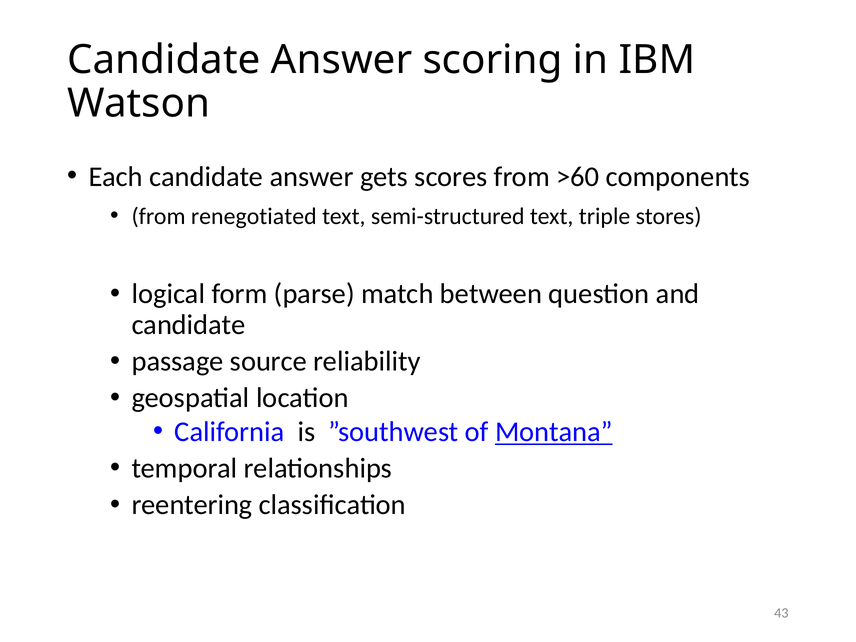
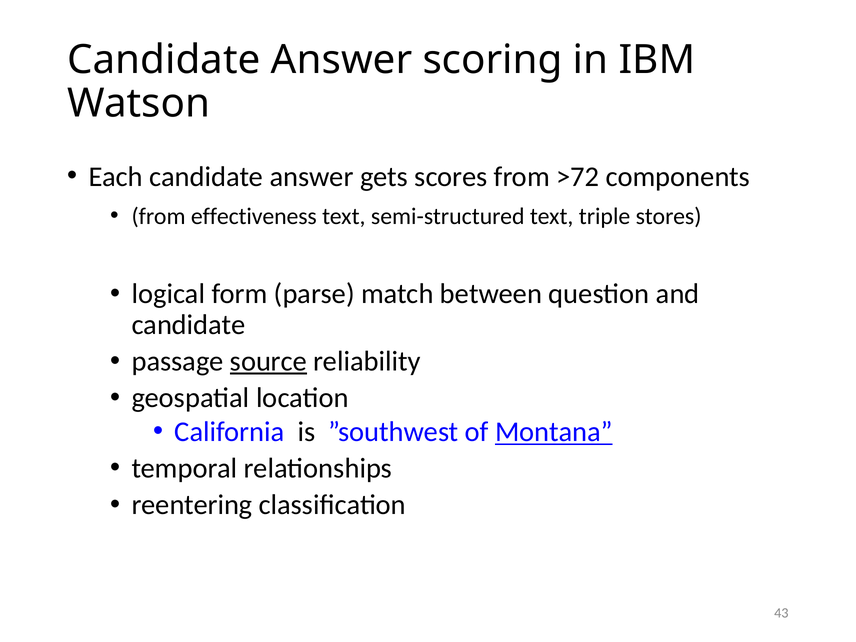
>60: >60 -> >72
renegotiated: renegotiated -> effectiveness
source underline: none -> present
